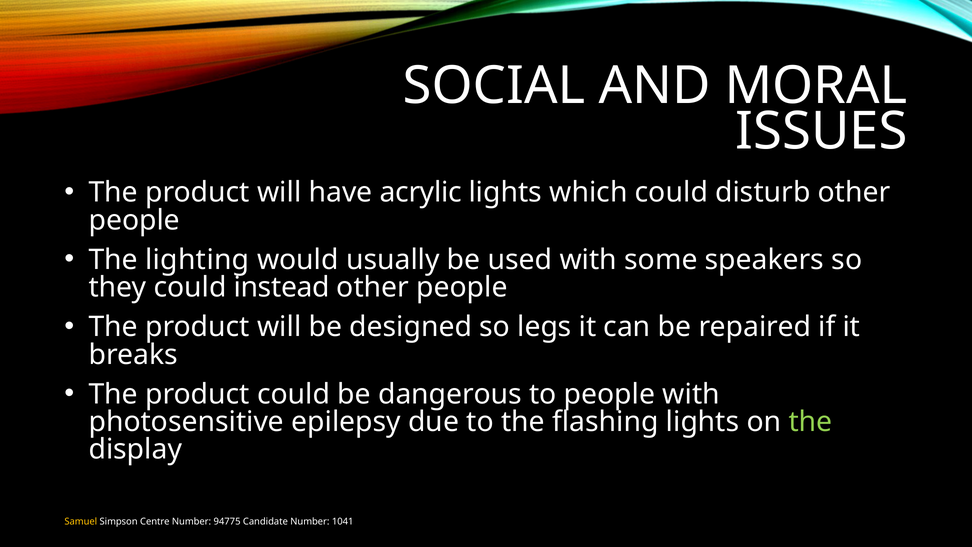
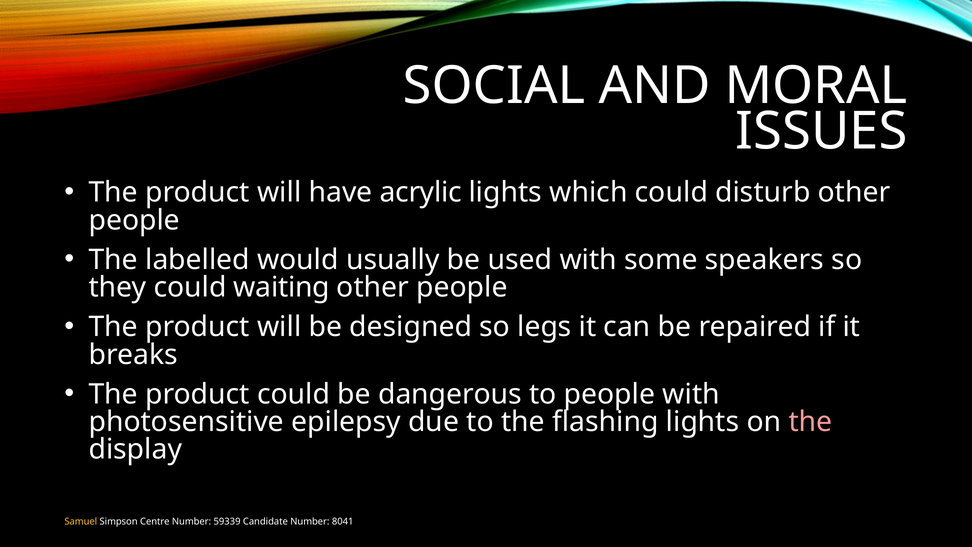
lighting: lighting -> labelled
instead: instead -> waiting
the at (810, 422) colour: light green -> pink
94775: 94775 -> 59339
1041: 1041 -> 8041
